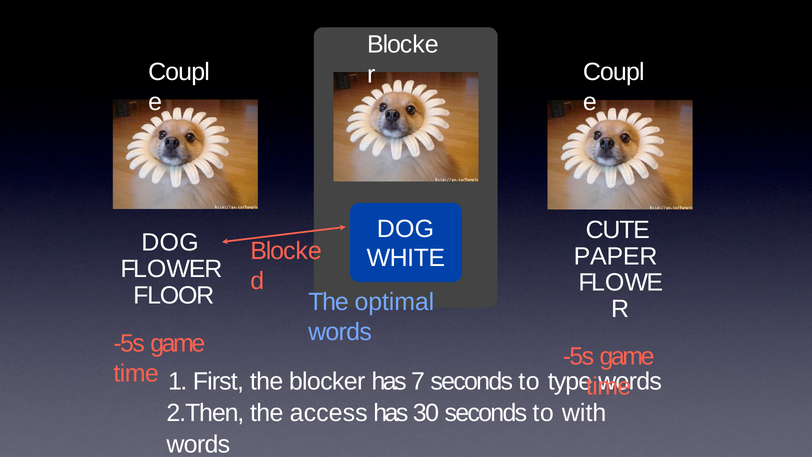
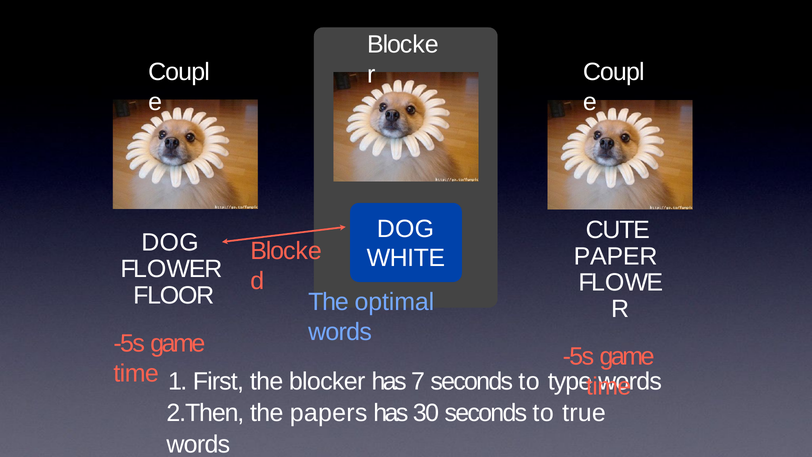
access: access -> papers
with: with -> true
